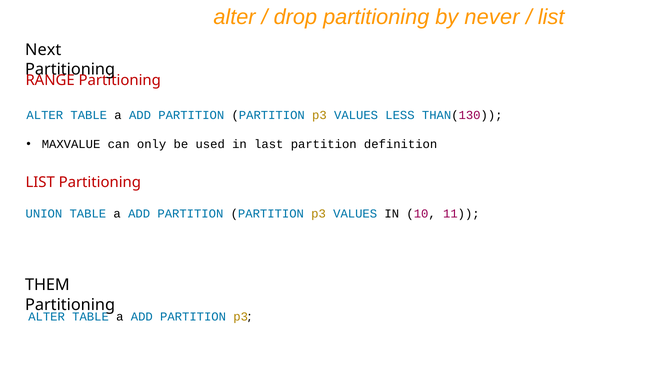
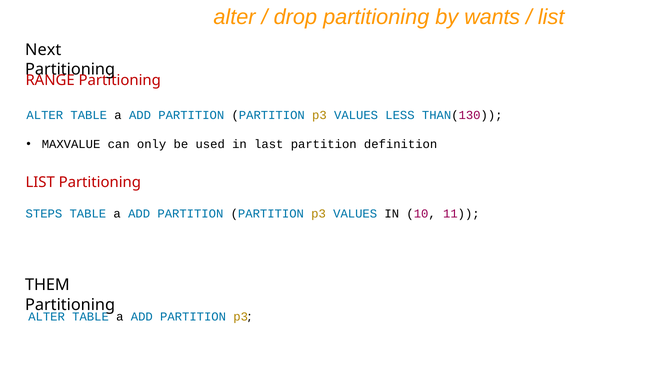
never: never -> wants
UNION: UNION -> STEPS
